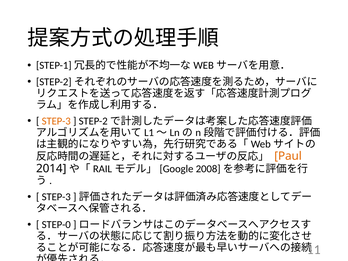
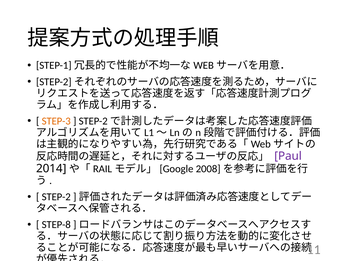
Paul colour: orange -> purple
STEP-3 at (56, 197): STEP-3 -> STEP-2
STEP-0: STEP-0 -> STEP-8
